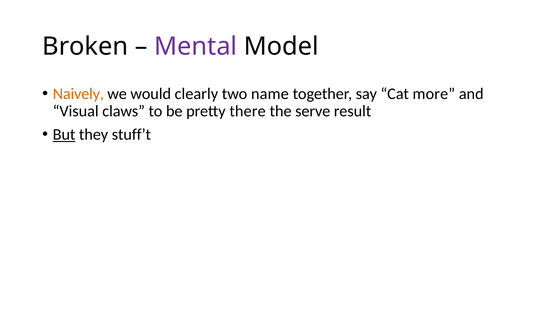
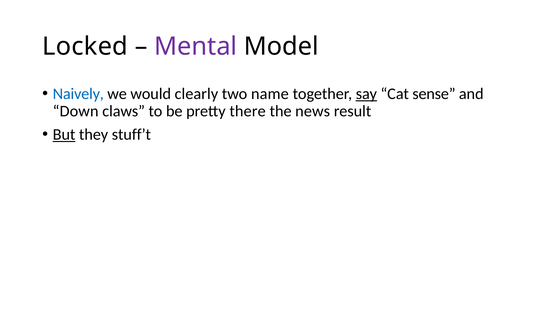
Broken: Broken -> Locked
Naively colour: orange -> blue
say underline: none -> present
more: more -> sense
Visual: Visual -> Down
serve: serve -> news
